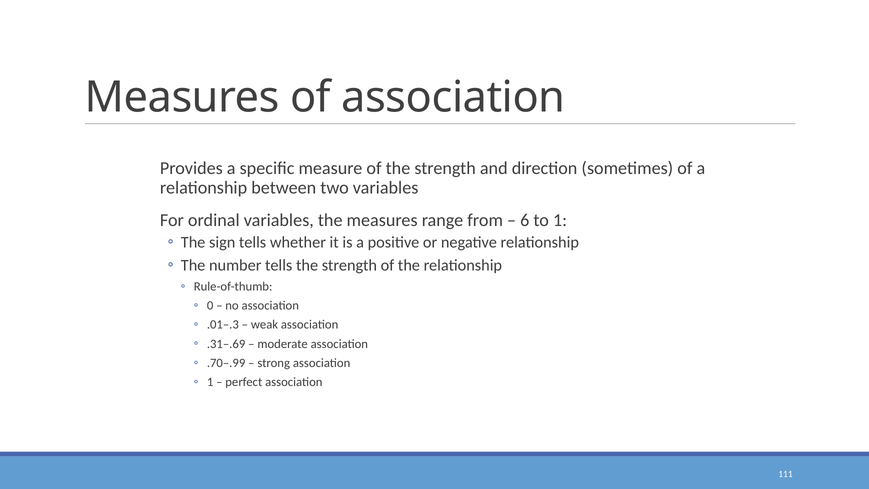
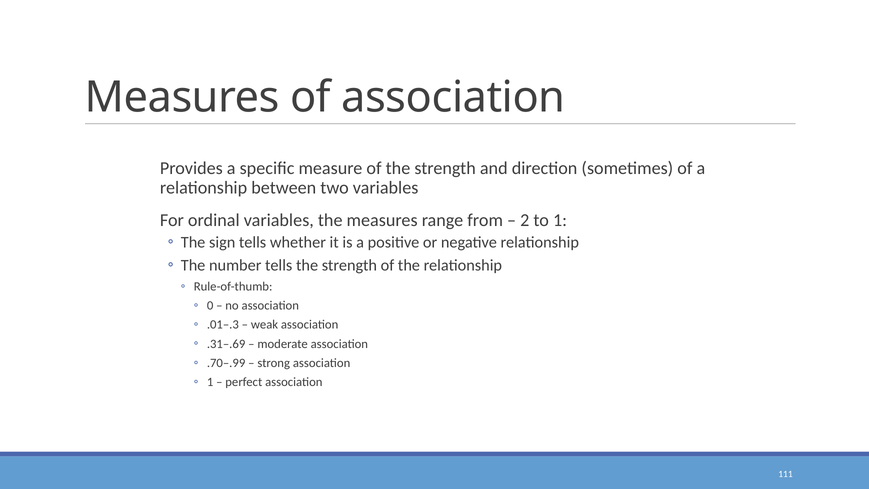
6: 6 -> 2
